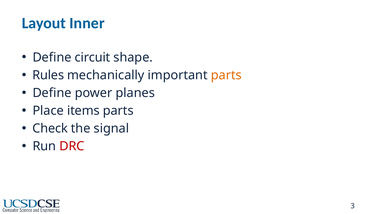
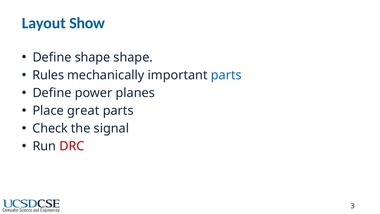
Inner: Inner -> Show
Define circuit: circuit -> shape
parts at (226, 75) colour: orange -> blue
items: items -> great
